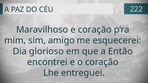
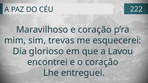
amigo: amigo -> trevas
Então: Então -> Lavou
